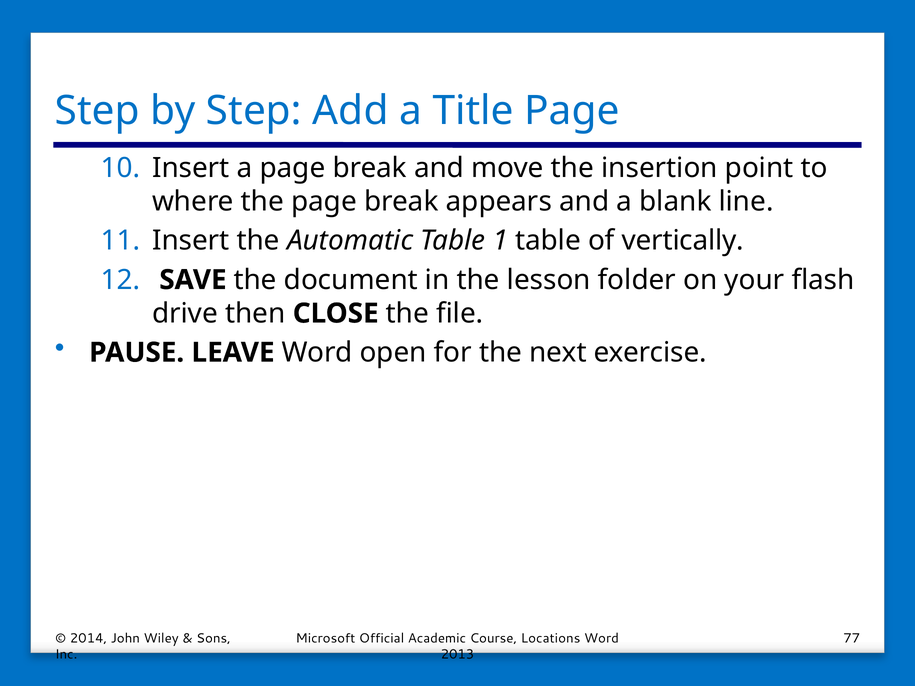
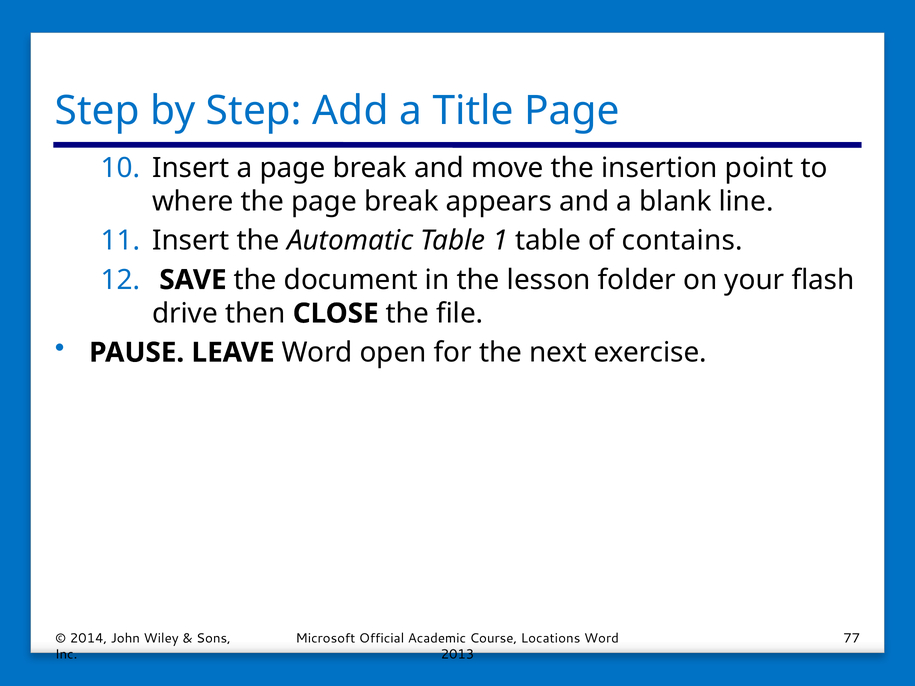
vertically: vertically -> contains
